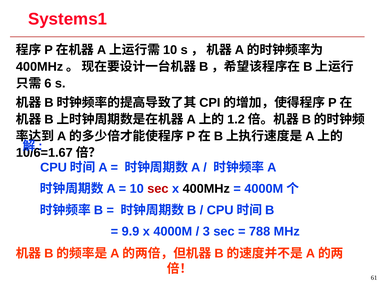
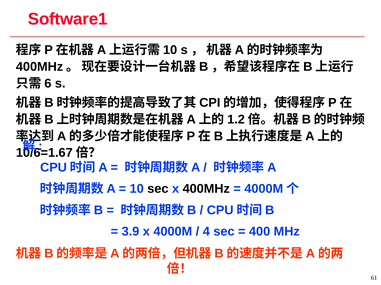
Systems1: Systems1 -> Software1
sec at (158, 189) colour: red -> black
9.9: 9.9 -> 3.9
3: 3 -> 4
788: 788 -> 400
